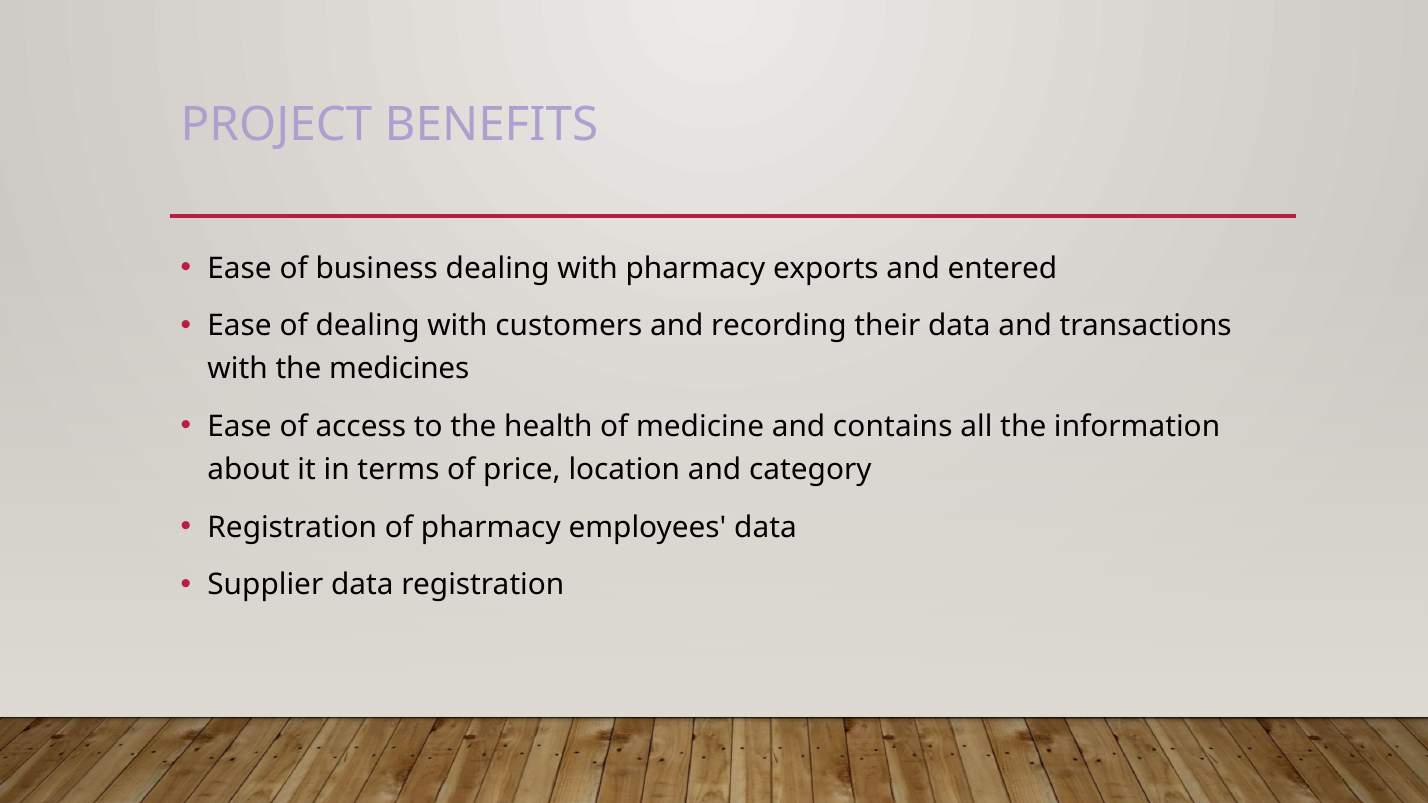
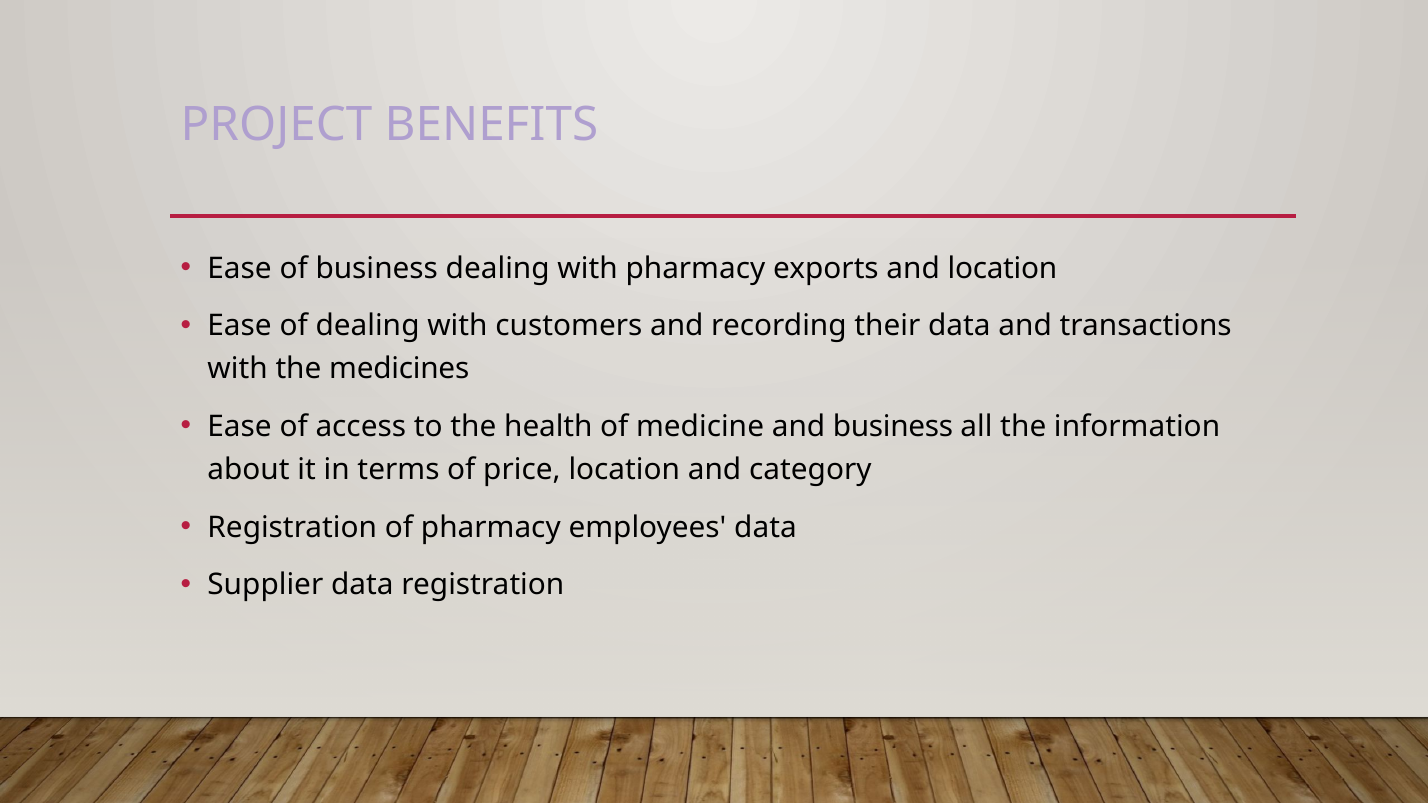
and entered: entered -> location
and contains: contains -> business
